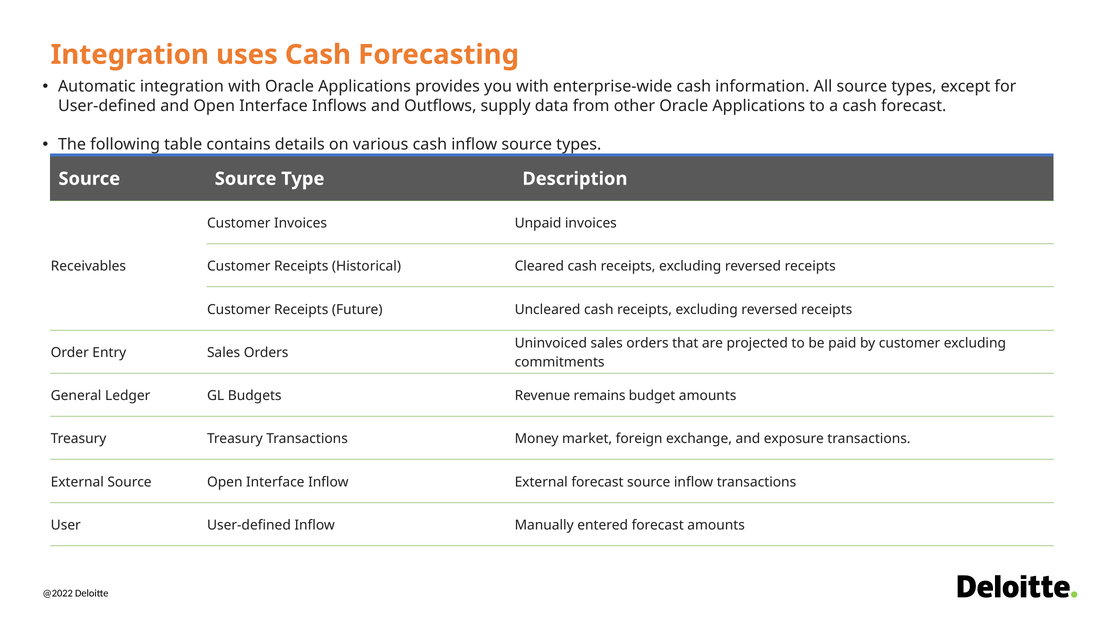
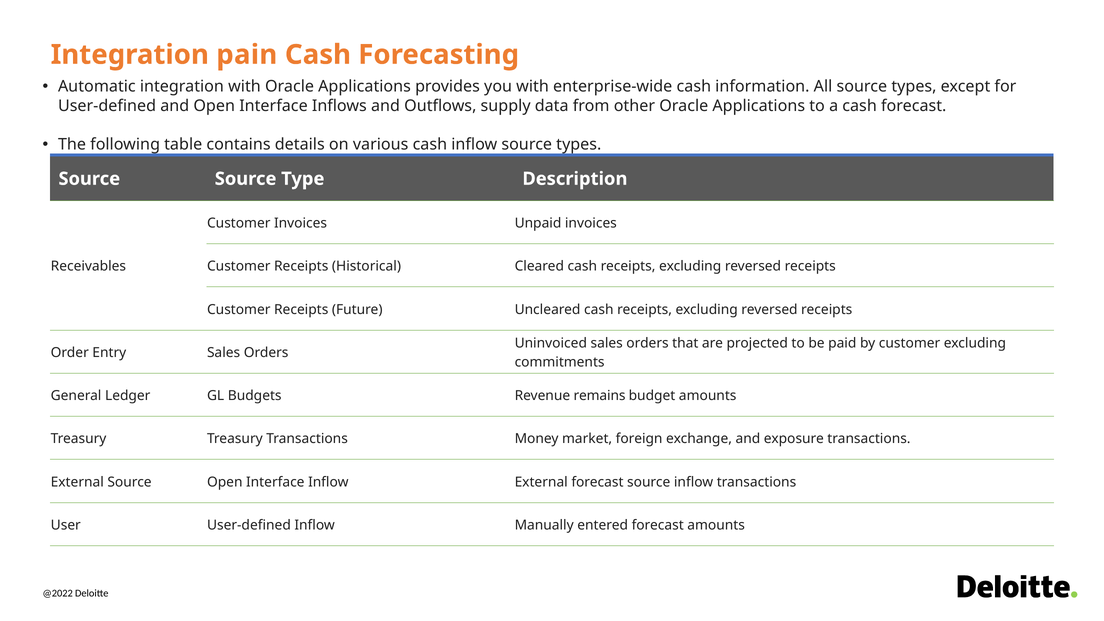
uses: uses -> pain
